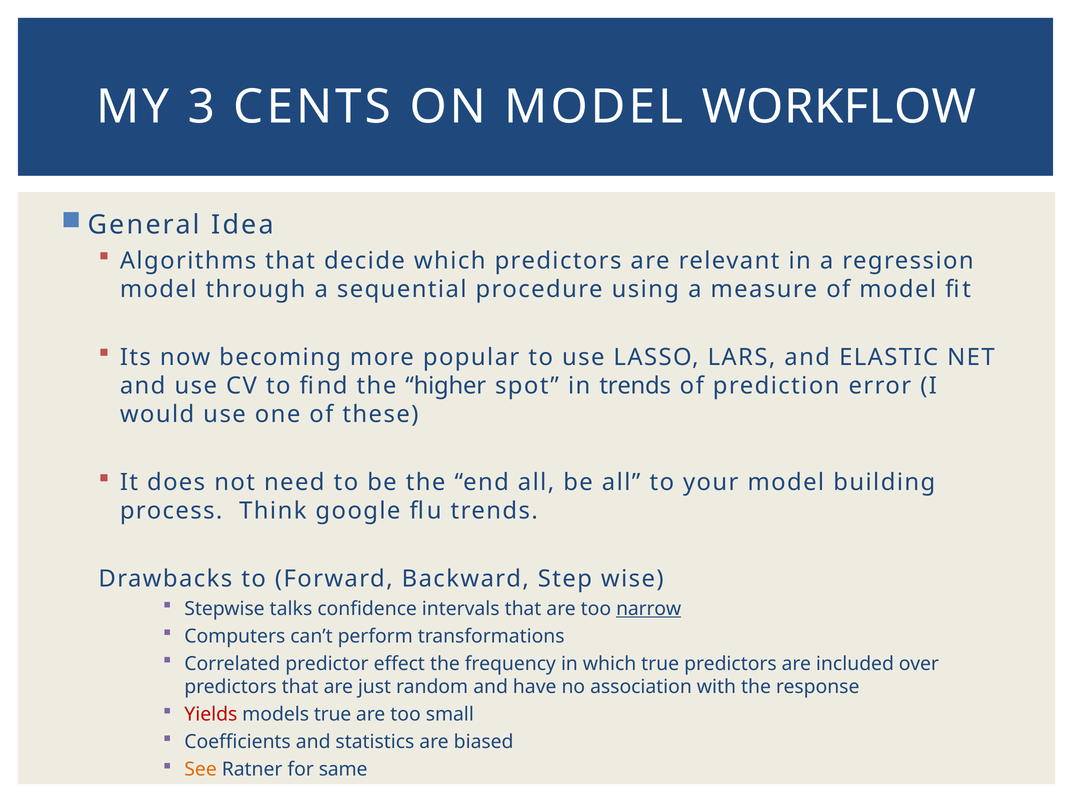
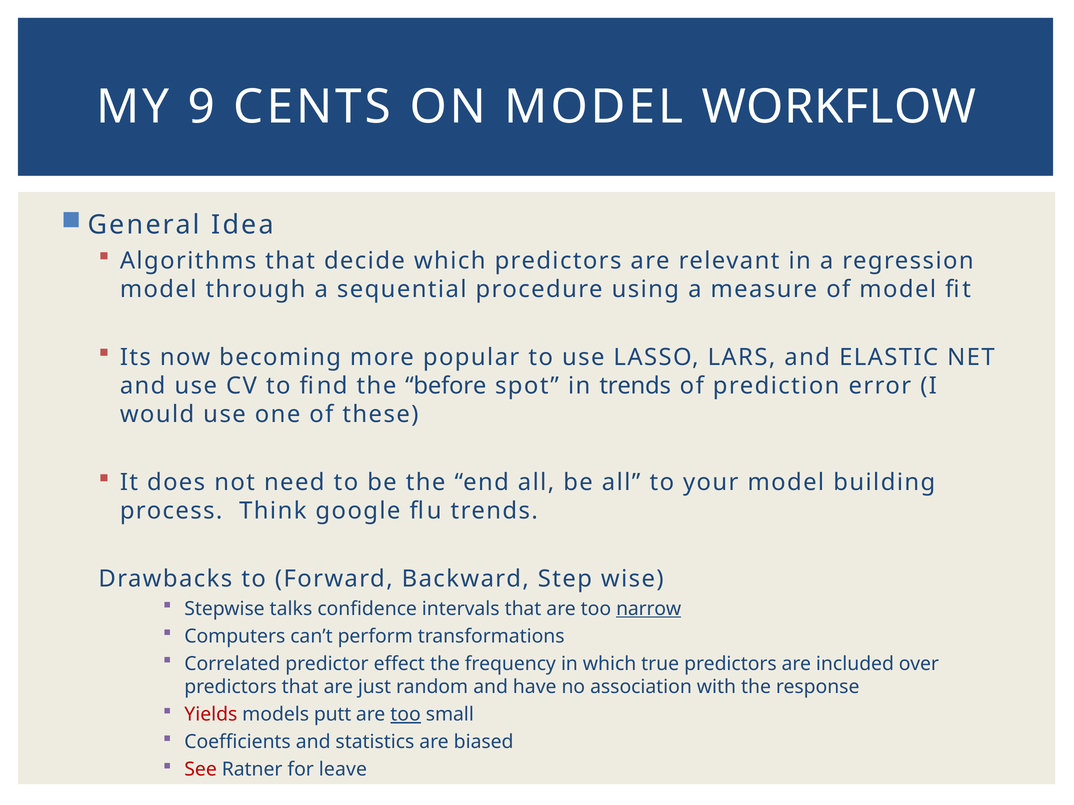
3: 3 -> 9
higher: higher -> before
models true: true -> putt
too at (406, 715) underline: none -> present
See colour: orange -> red
same: same -> leave
